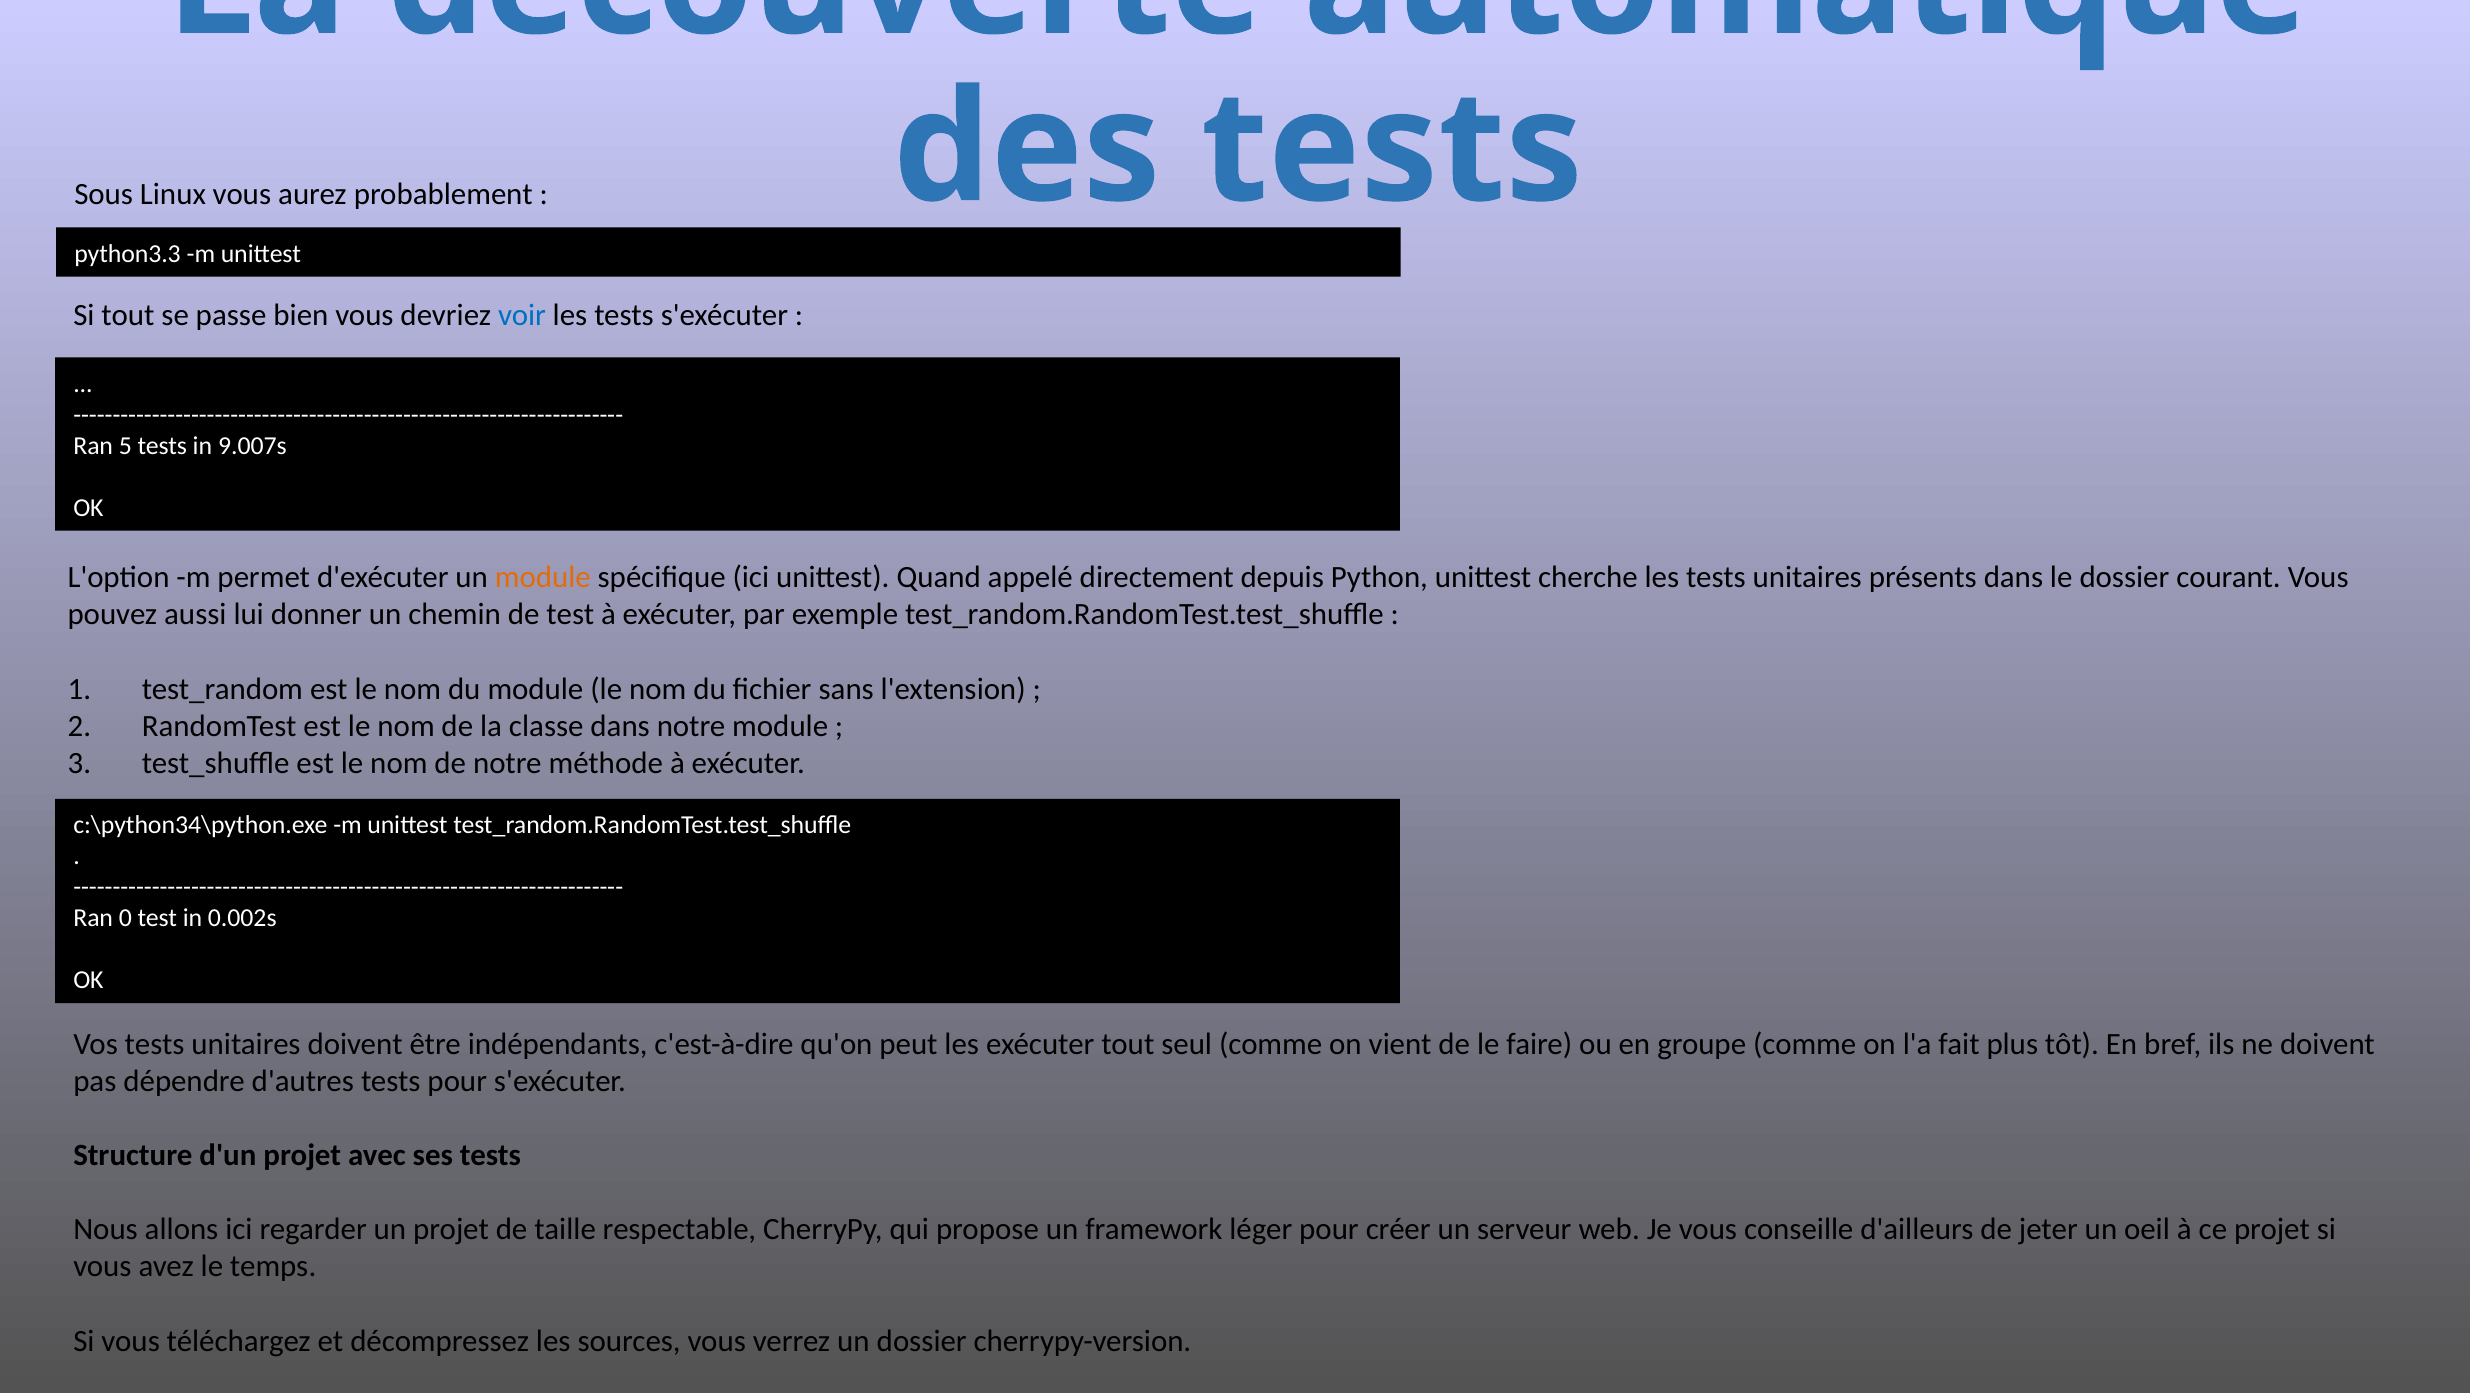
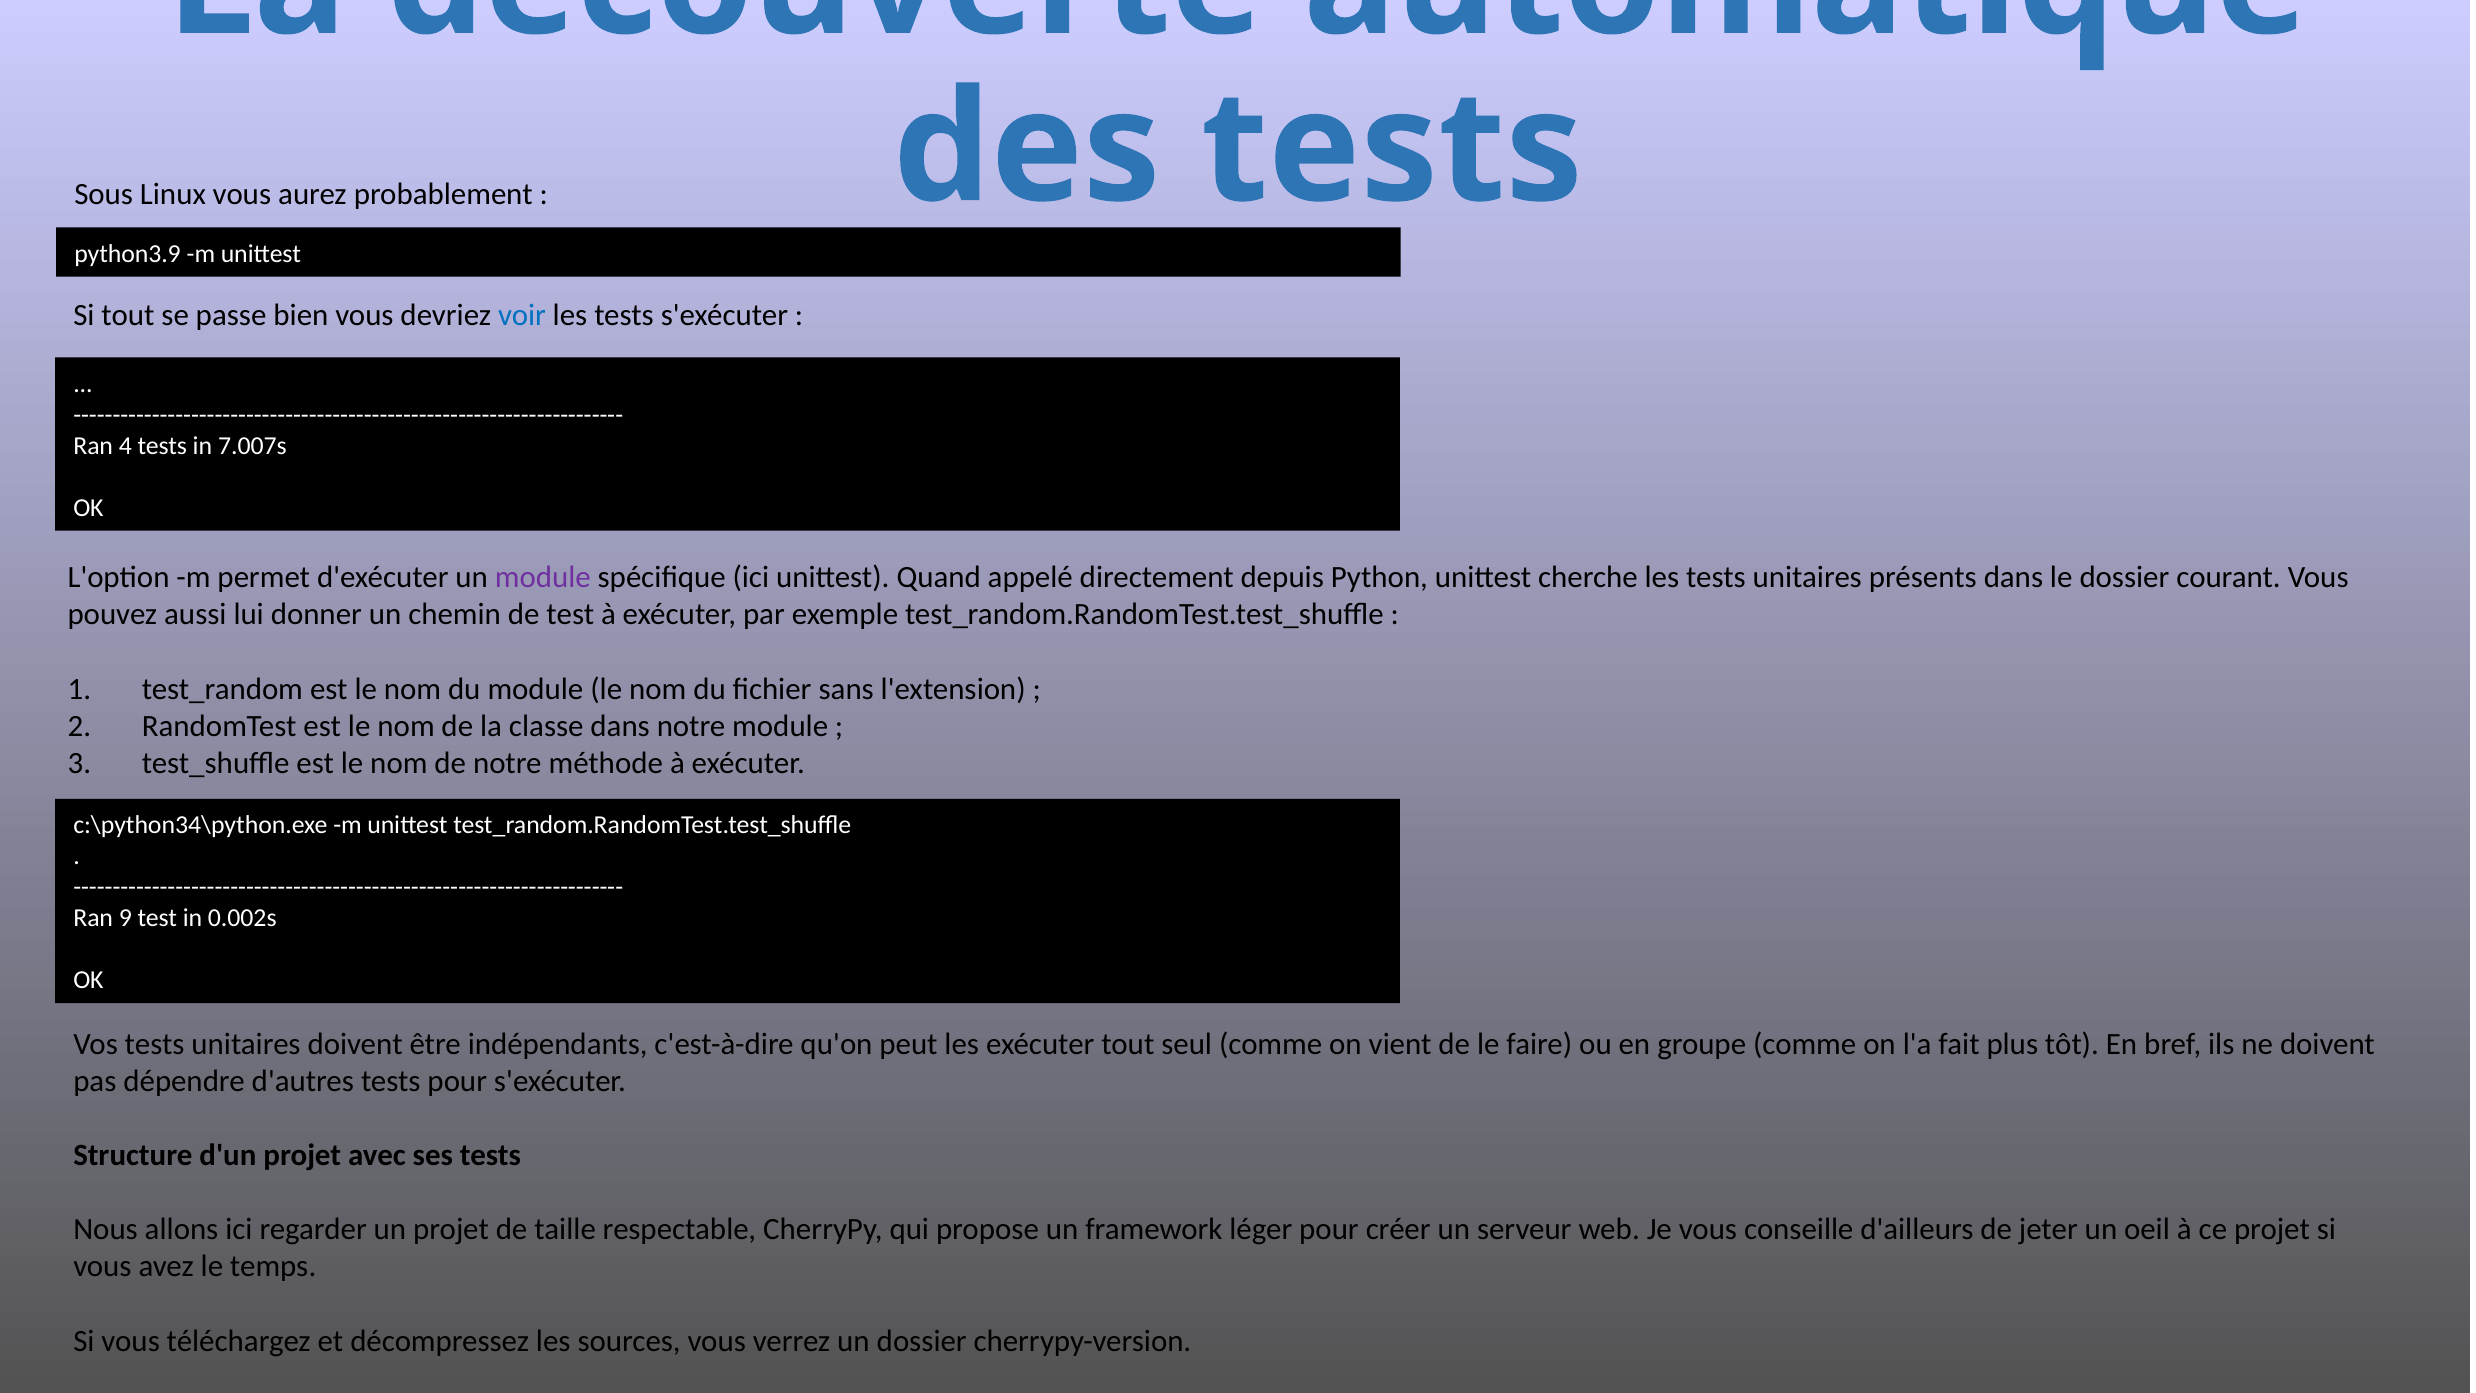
python3.3: python3.3 -> python3.9
5: 5 -> 4
9.007s: 9.007s -> 7.007s
module at (543, 577) colour: orange -> purple
0: 0 -> 9
